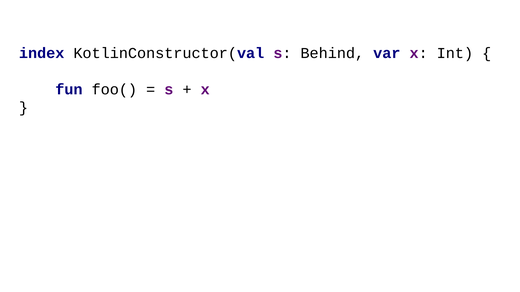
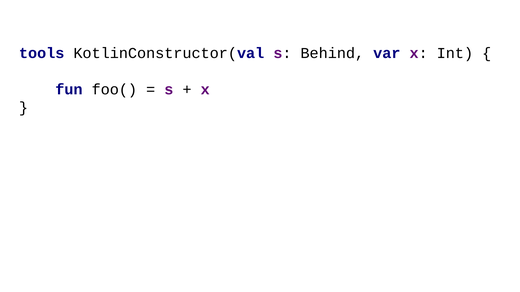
index: index -> tools
